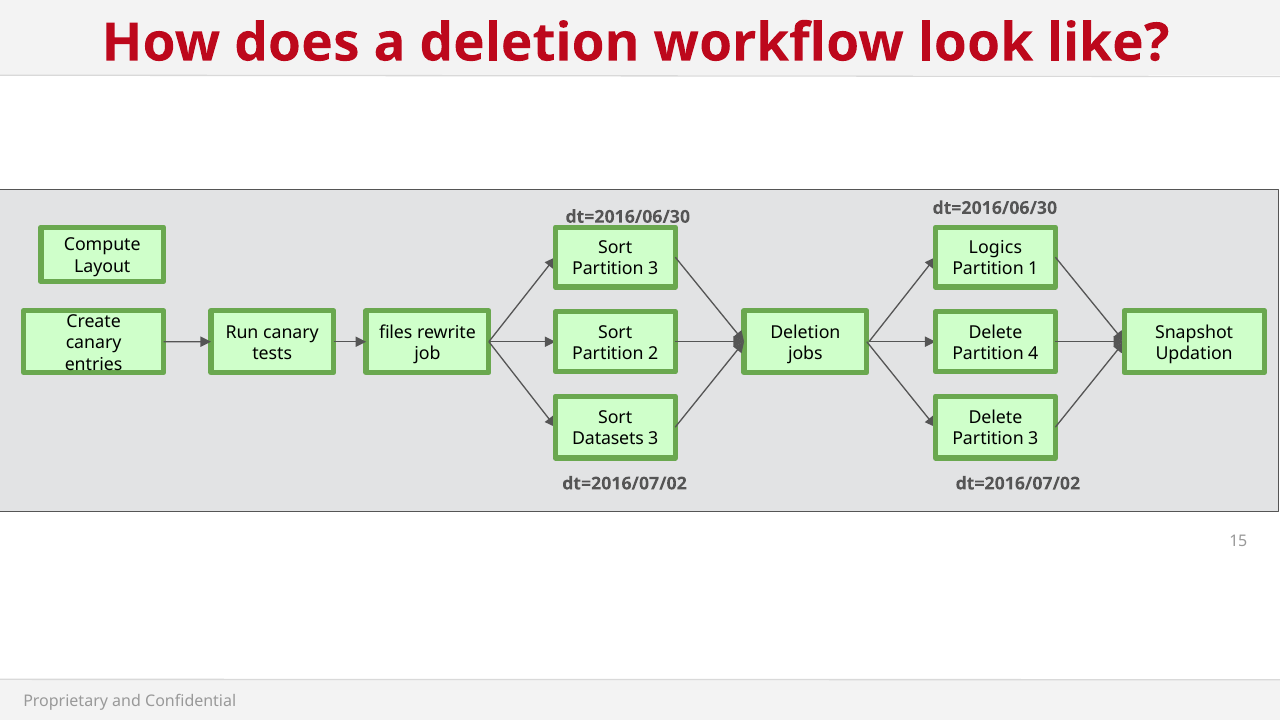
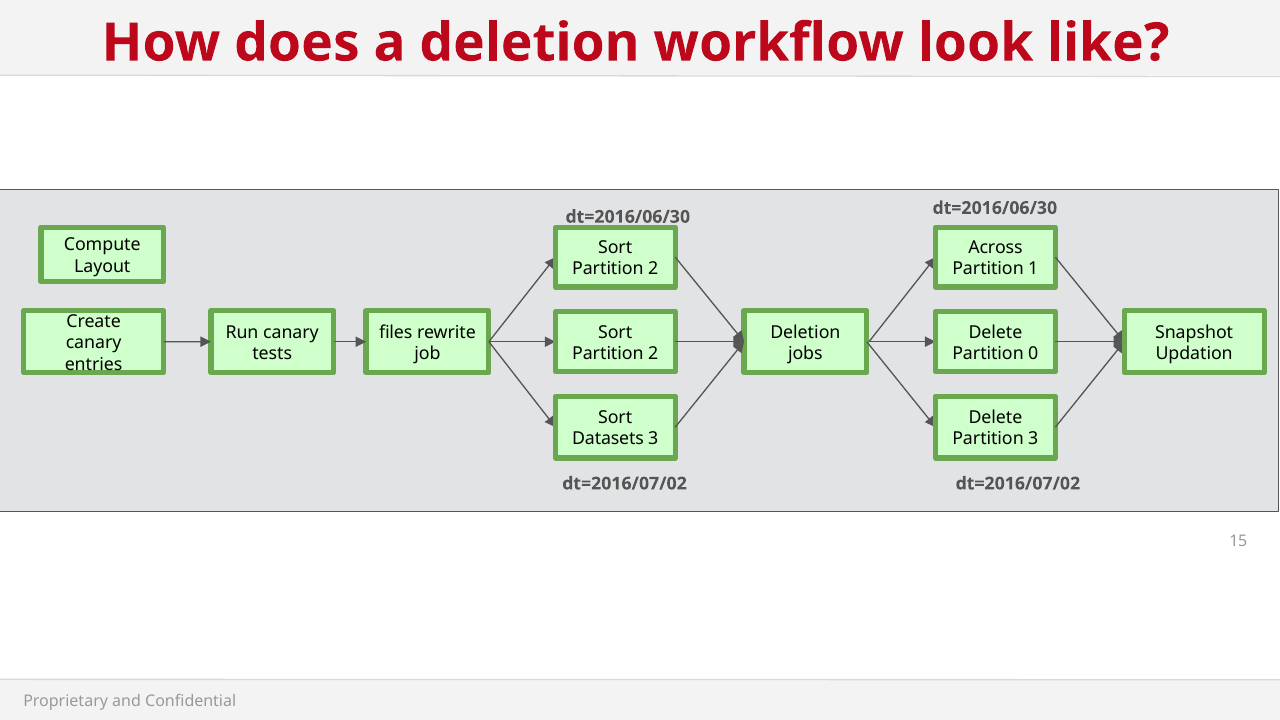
Logics: Logics -> Across
3 at (653, 269): 3 -> 2
4: 4 -> 0
